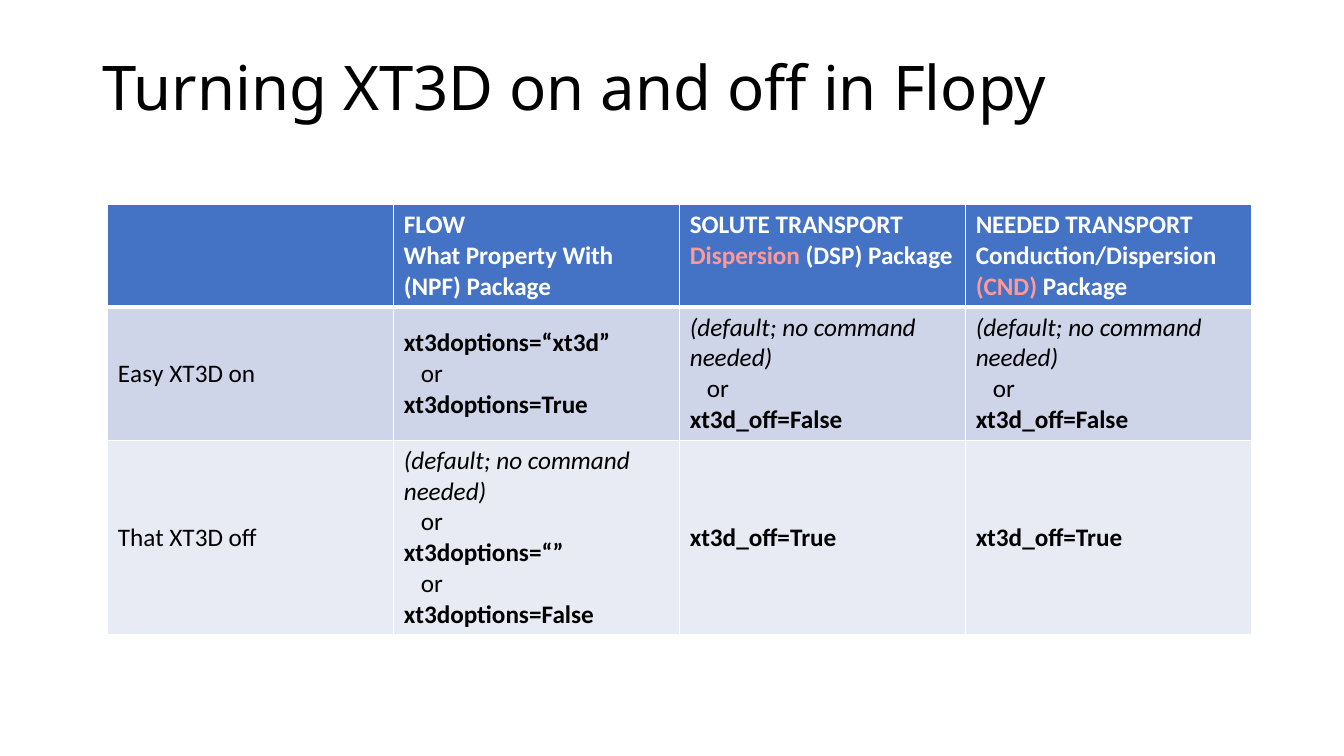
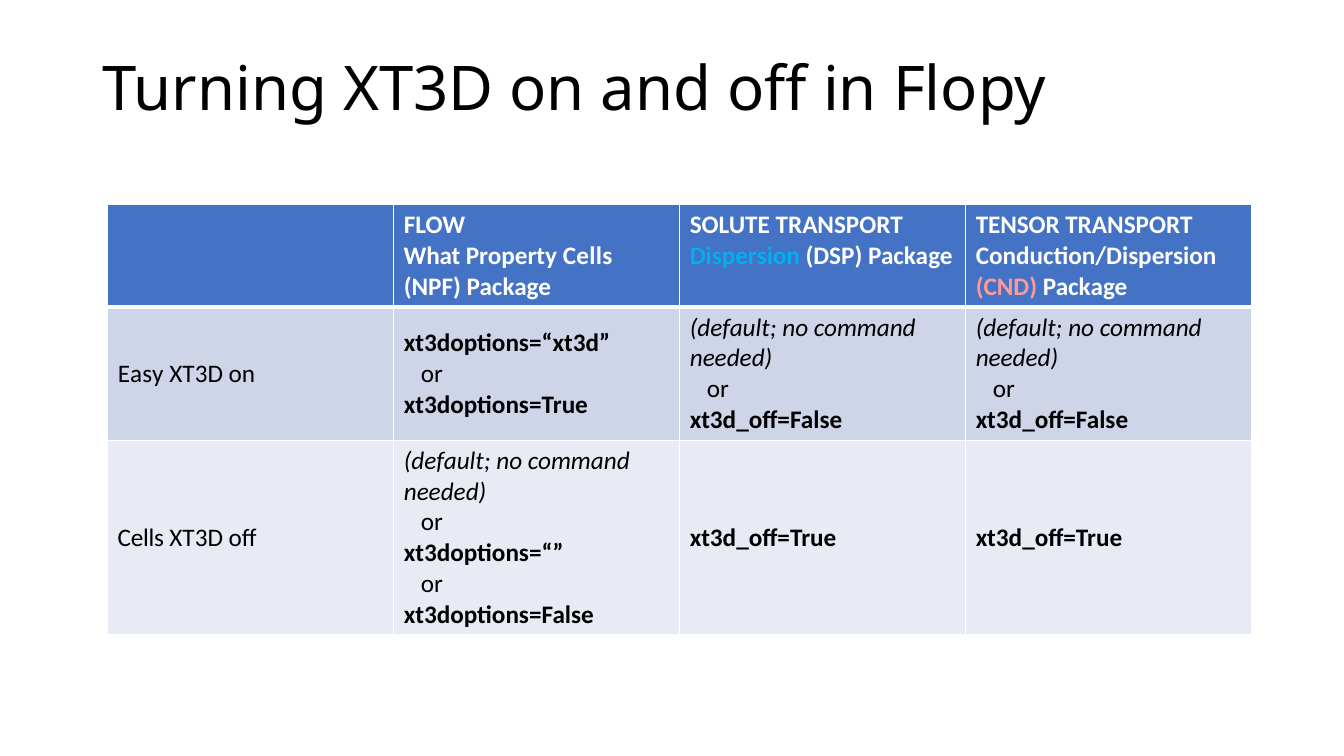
NEEDED at (1018, 225): NEEDED -> TENSOR
Property With: With -> Cells
Dispersion colour: pink -> light blue
That at (141, 538): That -> Cells
